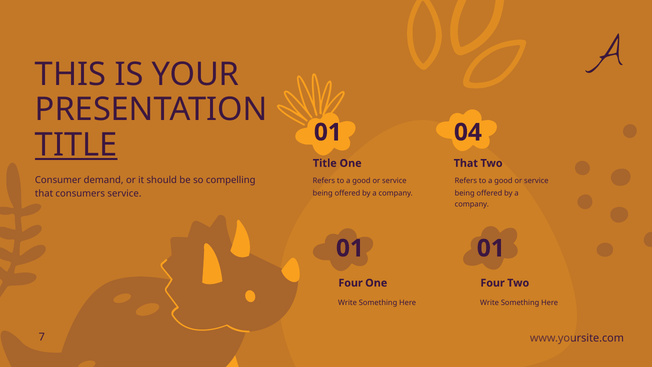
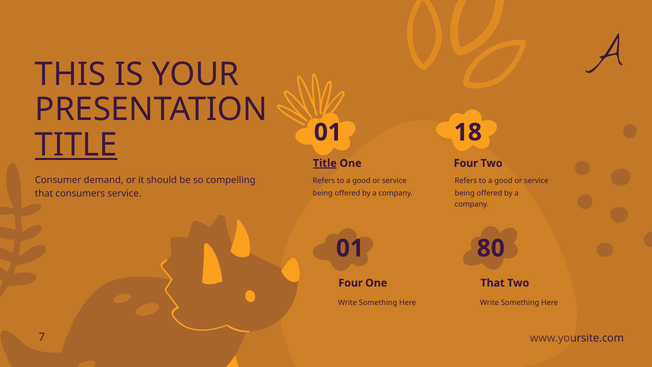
04: 04 -> 18
Title at (325, 163) underline: none -> present
That at (466, 163): That -> Four
01 01: 01 -> 80
Four at (493, 283): Four -> That
